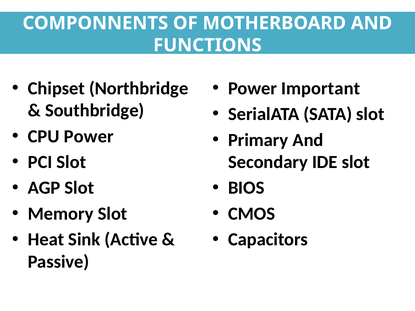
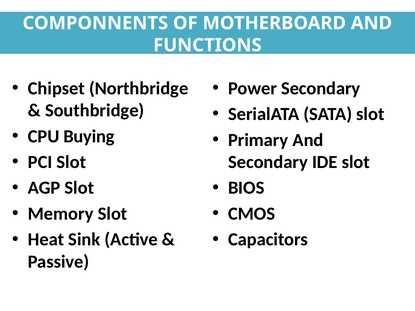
Power Important: Important -> Secondary
CPU Power: Power -> Buying
